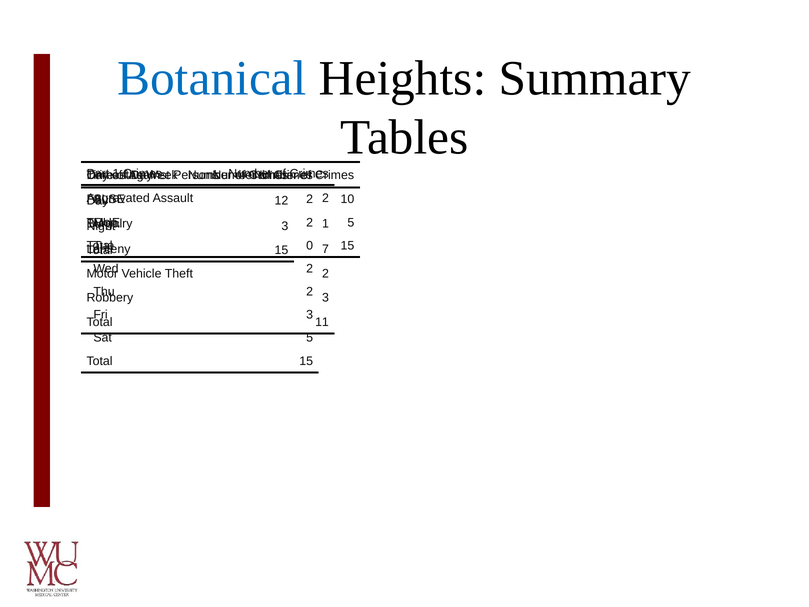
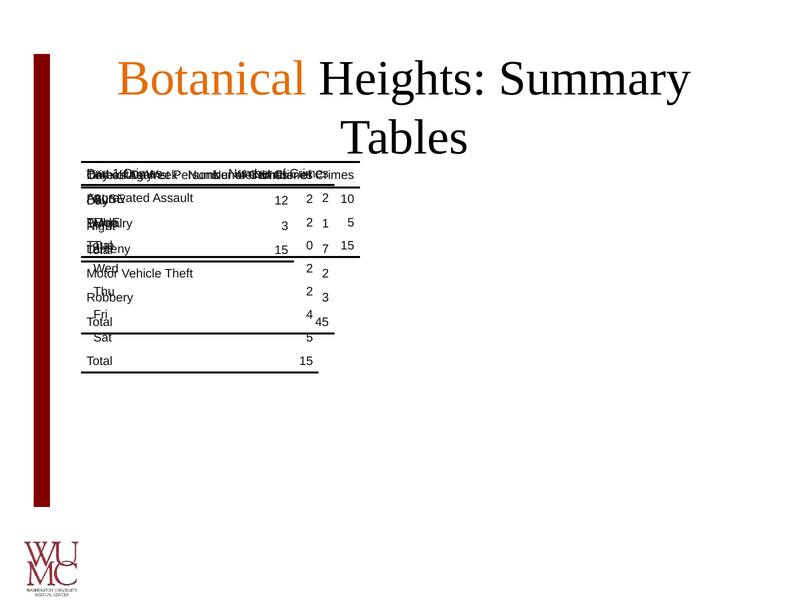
Botanical colour: blue -> orange
3 at (310, 315): 3 -> 4
11: 11 -> 45
